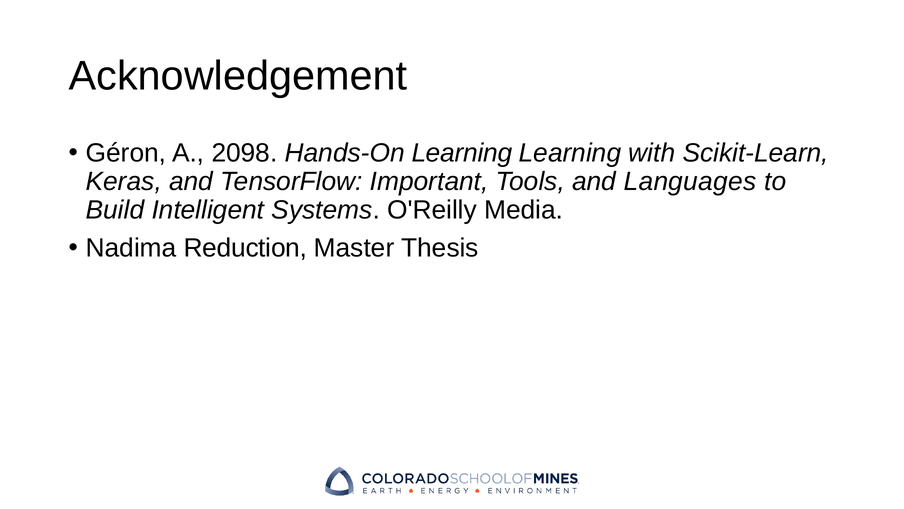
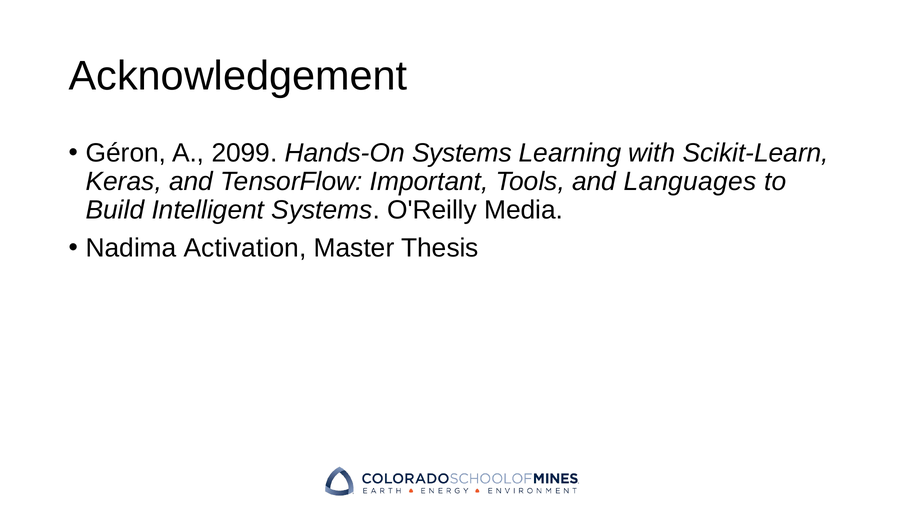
2098: 2098 -> 2099
Hands-On Learning: Learning -> Systems
Reduction: Reduction -> Activation
